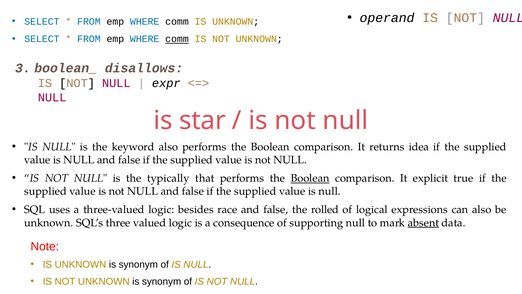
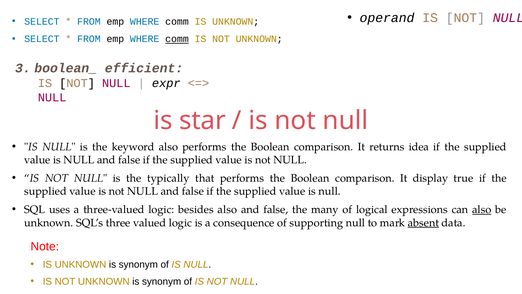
disallows: disallows -> efficient
Boolean at (310, 178) underline: present -> none
explicit: explicit -> display
besides race: race -> also
rolled: rolled -> many
also at (482, 209) underline: none -> present
